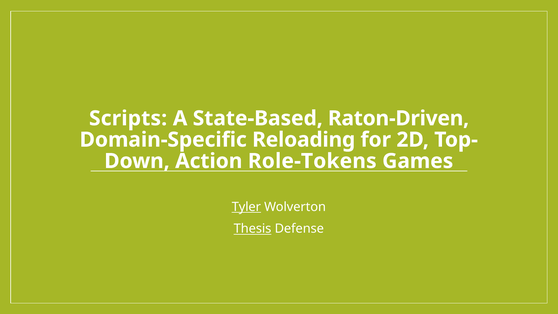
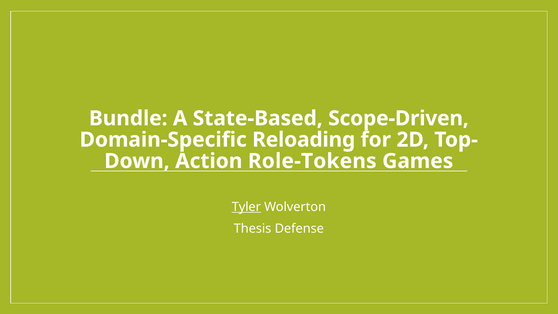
Scripts: Scripts -> Bundle
Raton-Driven: Raton-Driven -> Scope-Driven
Thesis underline: present -> none
